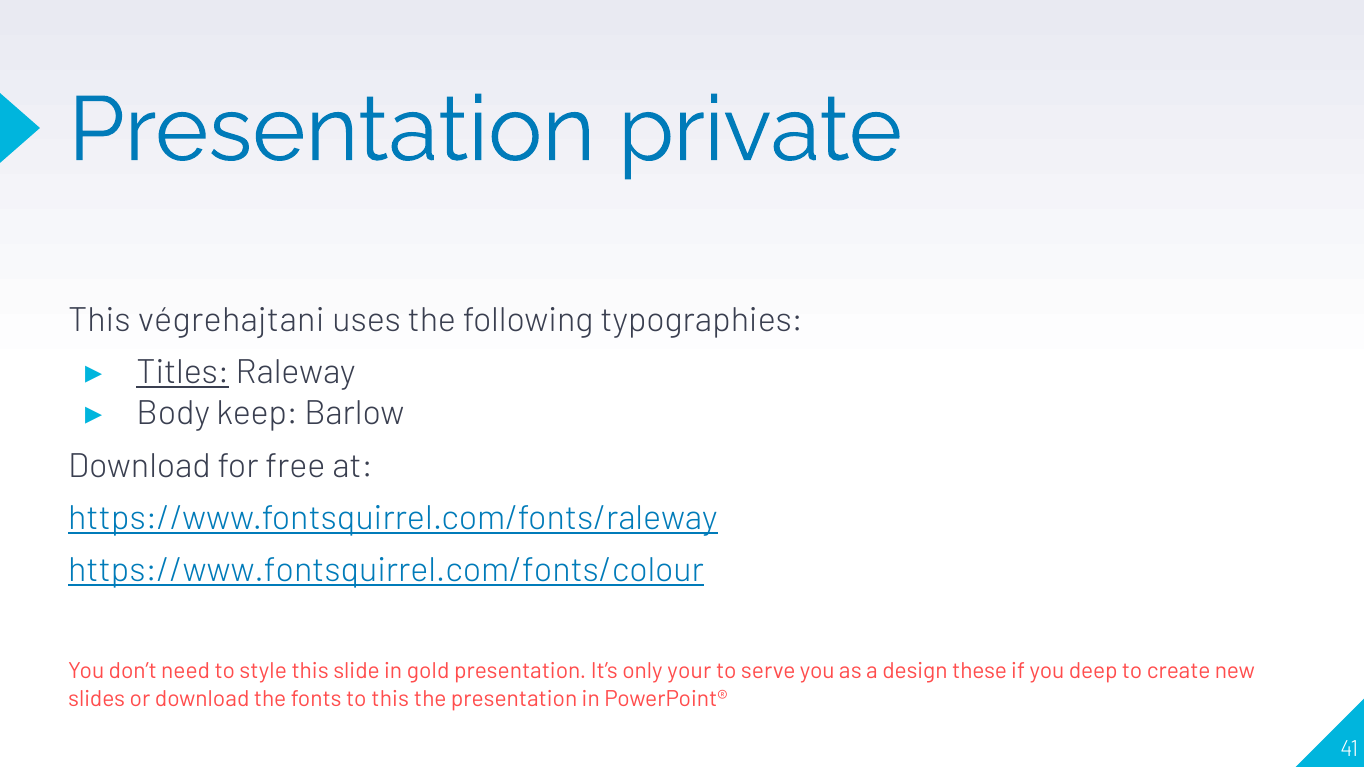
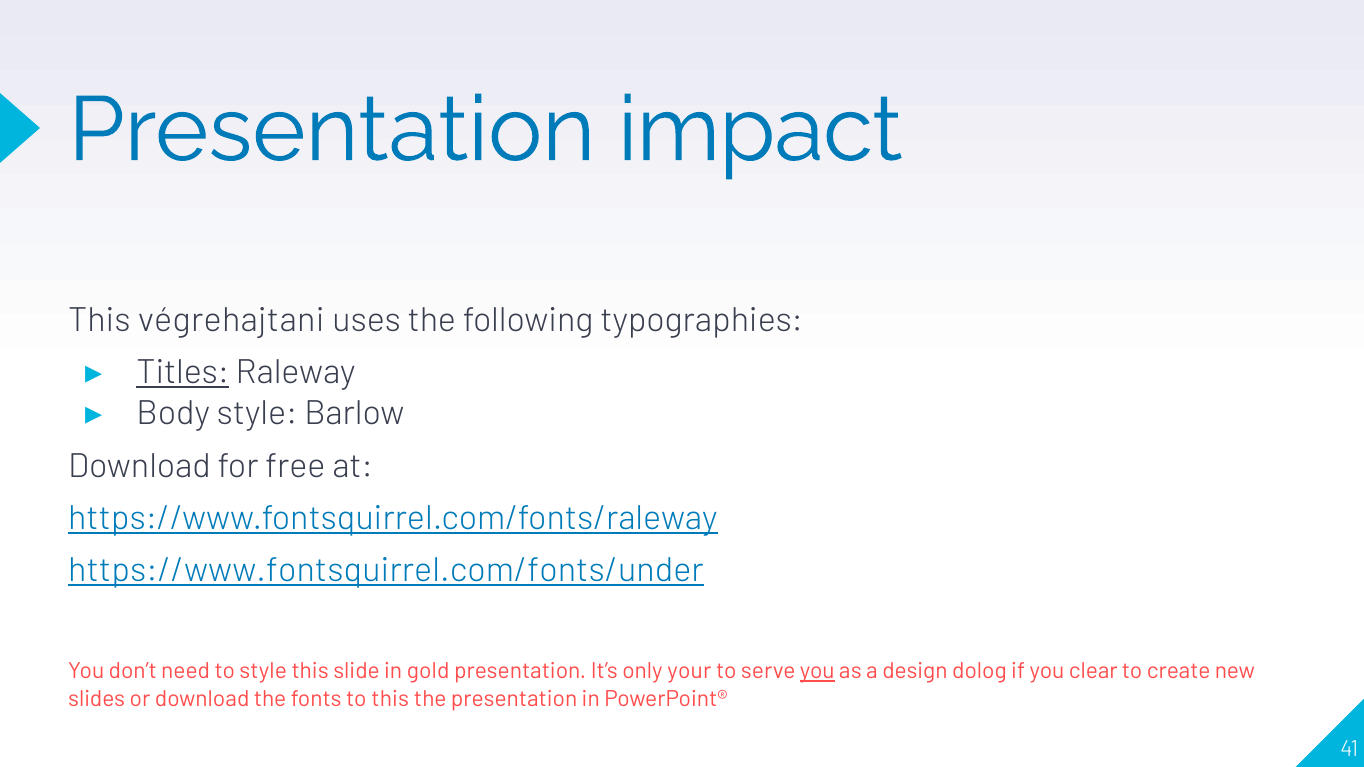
private: private -> impact
Body keep: keep -> style
https://www.fontsquirrel.com/fonts/colour: https://www.fontsquirrel.com/fonts/colour -> https://www.fontsquirrel.com/fonts/under
you at (817, 672) underline: none -> present
these: these -> dolog
deep: deep -> clear
